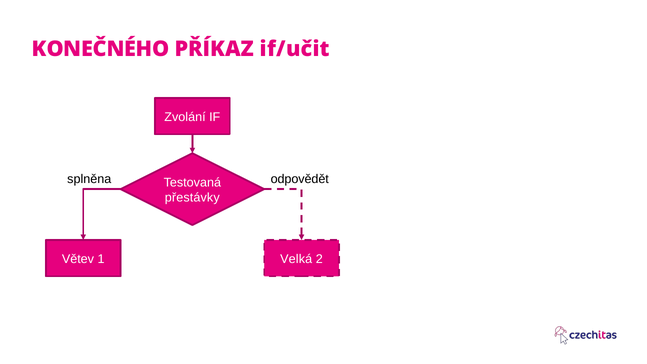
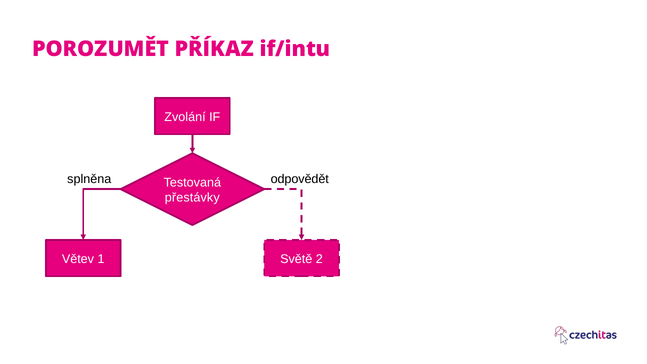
KONEČNÉHO: KONEČNÉHO -> POROZUMĚT
if/učit: if/učit -> if/intu
Velká: Velká -> Světě
